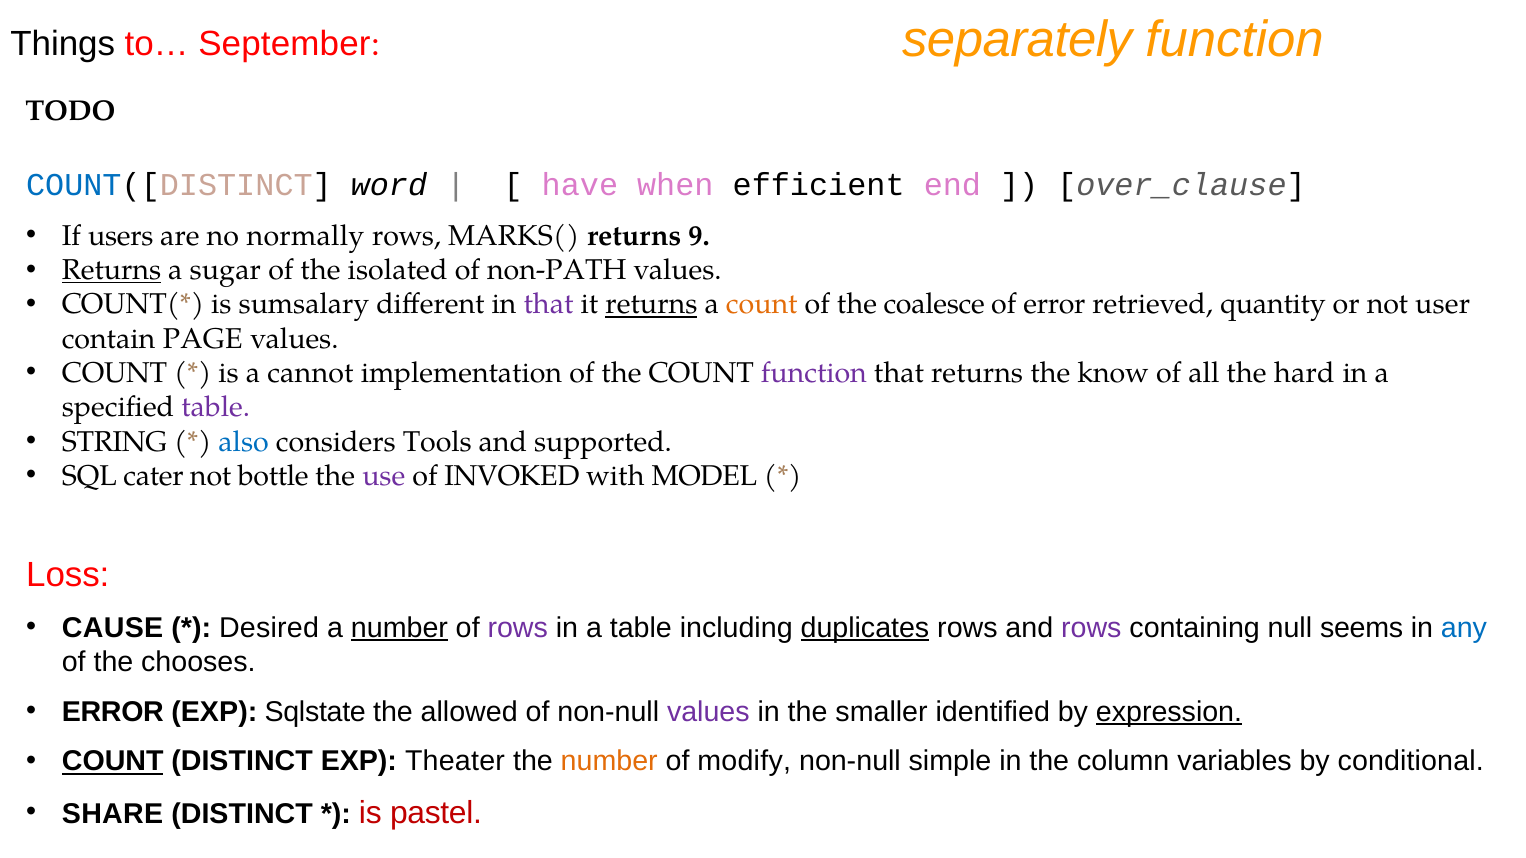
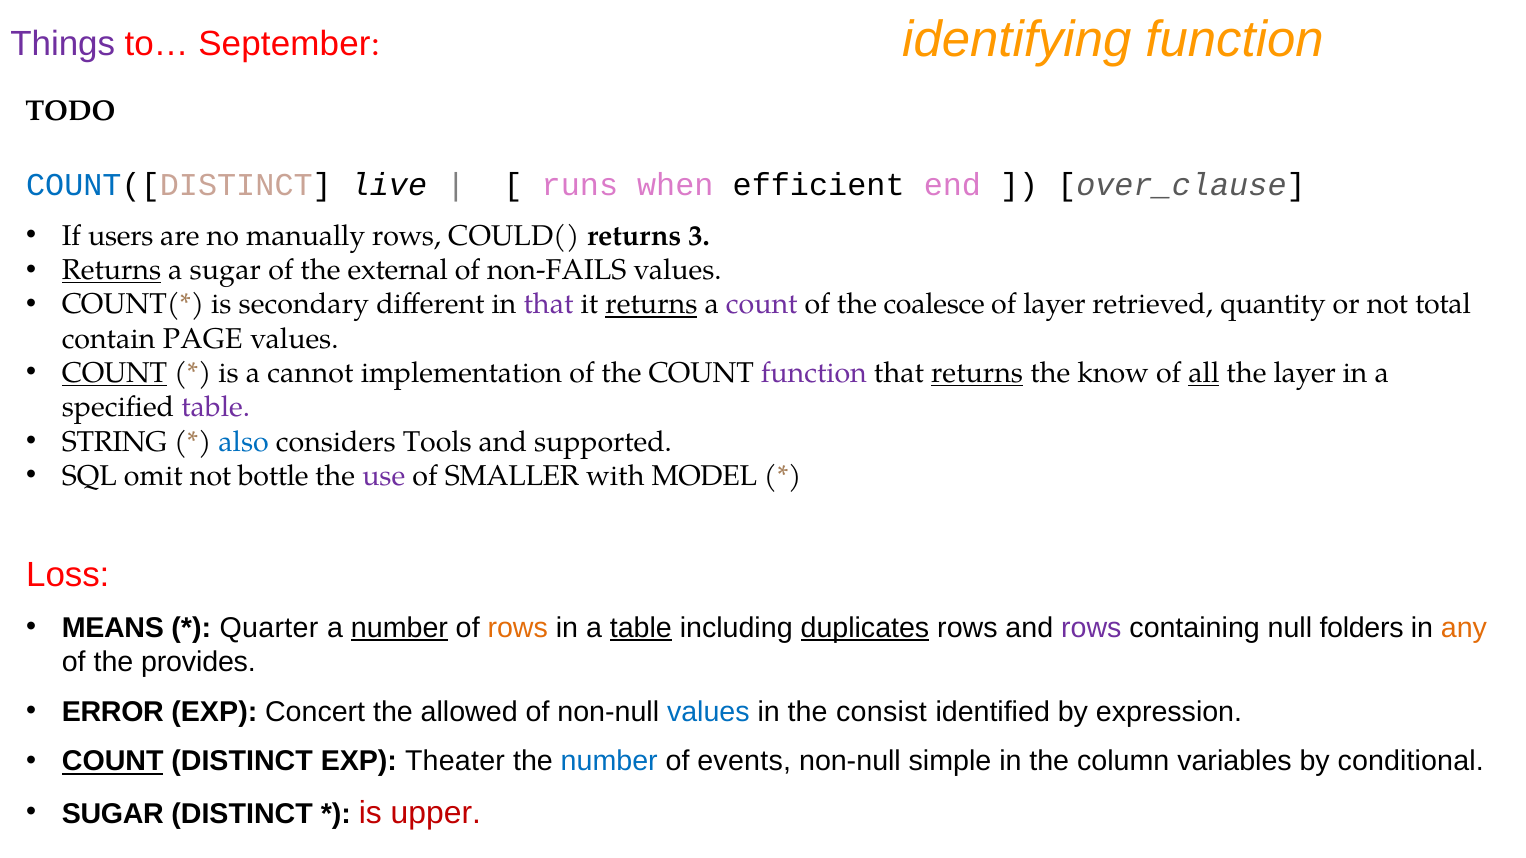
separately: separately -> identifying
Things colour: black -> purple
word: word -> live
have: have -> runs
normally: normally -> manually
MARKS(: MARKS( -> COULD(
9: 9 -> 3
isolated: isolated -> external
non-PATH: non-PATH -> non-FAILS
sumsalary: sumsalary -> secondary
count at (762, 305) colour: orange -> purple
of error: error -> layer
user: user -> total
COUNT at (115, 373) underline: none -> present
returns at (977, 373) underline: none -> present
all underline: none -> present
the hard: hard -> layer
cater: cater -> omit
INVOKED: INVOKED -> SMALLER
CAUSE: CAUSE -> MEANS
Desired: Desired -> Quarter
rows at (518, 628) colour: purple -> orange
table at (641, 628) underline: none -> present
seems: seems -> folders
any colour: blue -> orange
chooses: chooses -> provides
Sqlstate: Sqlstate -> Concert
values at (708, 712) colour: purple -> blue
smaller: smaller -> consist
expression underline: present -> none
number at (609, 762) colour: orange -> blue
modify: modify -> events
SHARE at (113, 814): SHARE -> SUGAR
pastel: pastel -> upper
